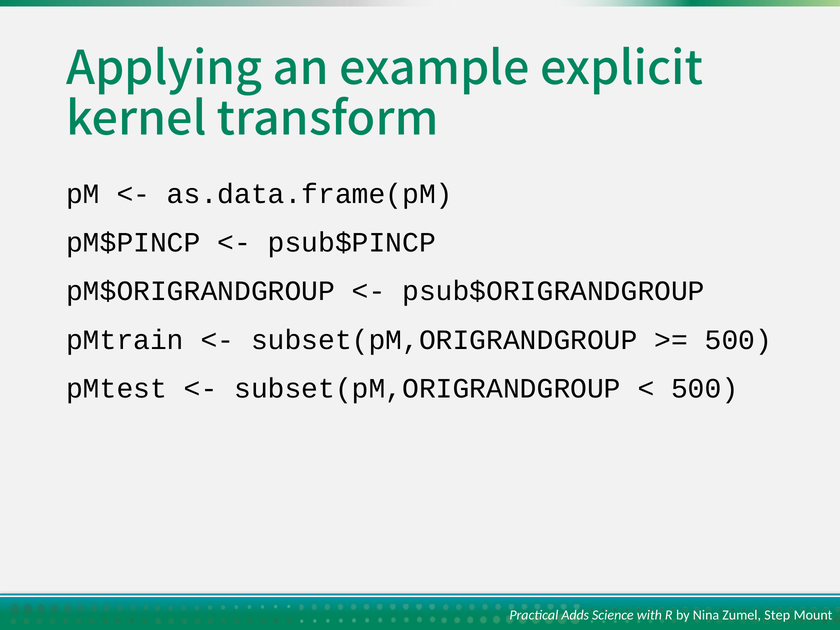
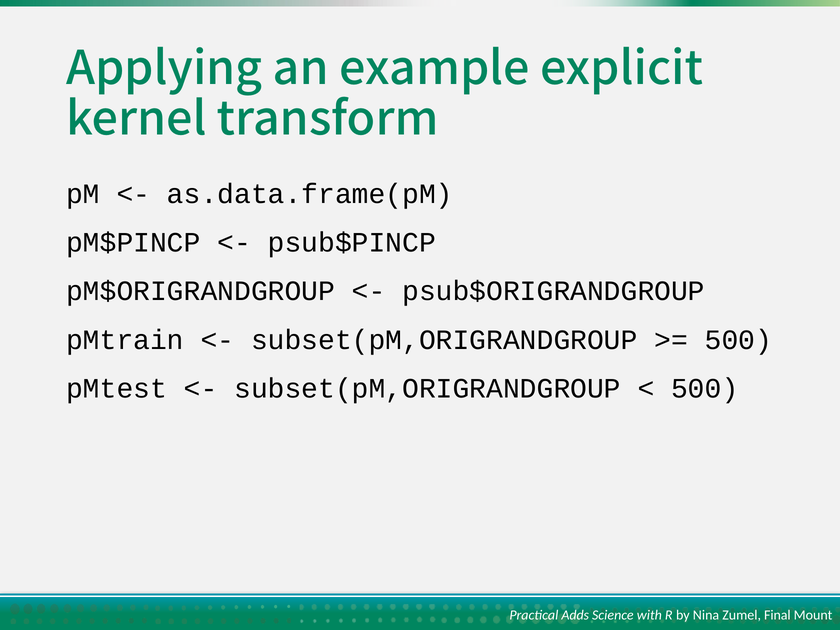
Step: Step -> Final
